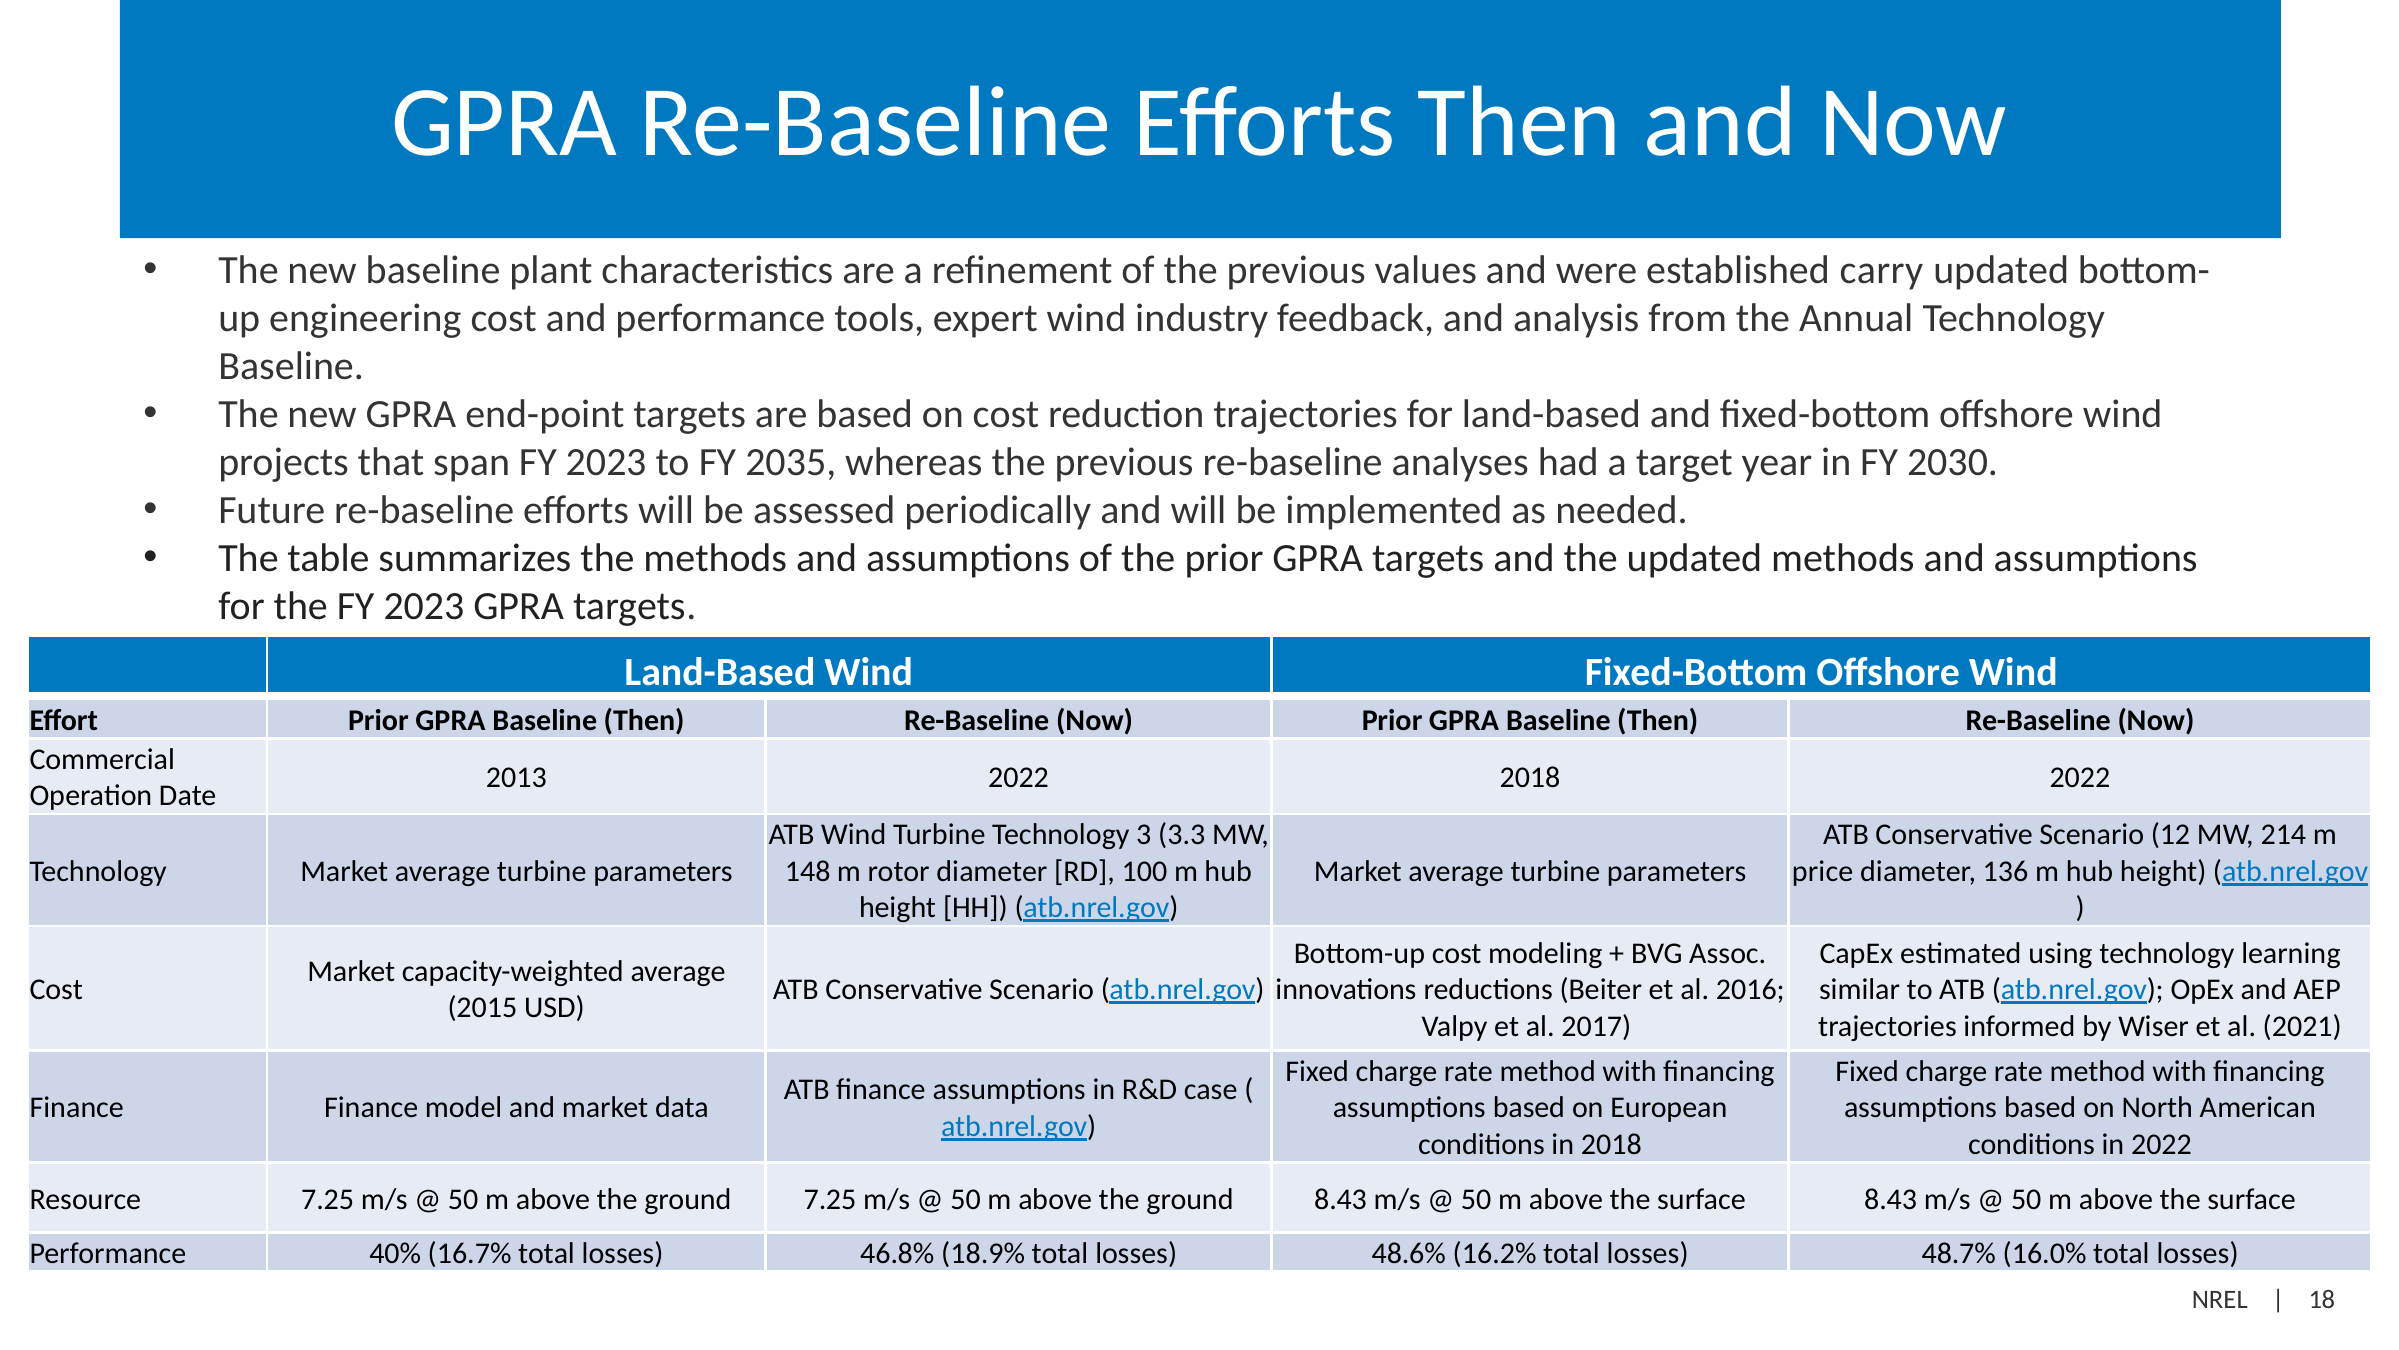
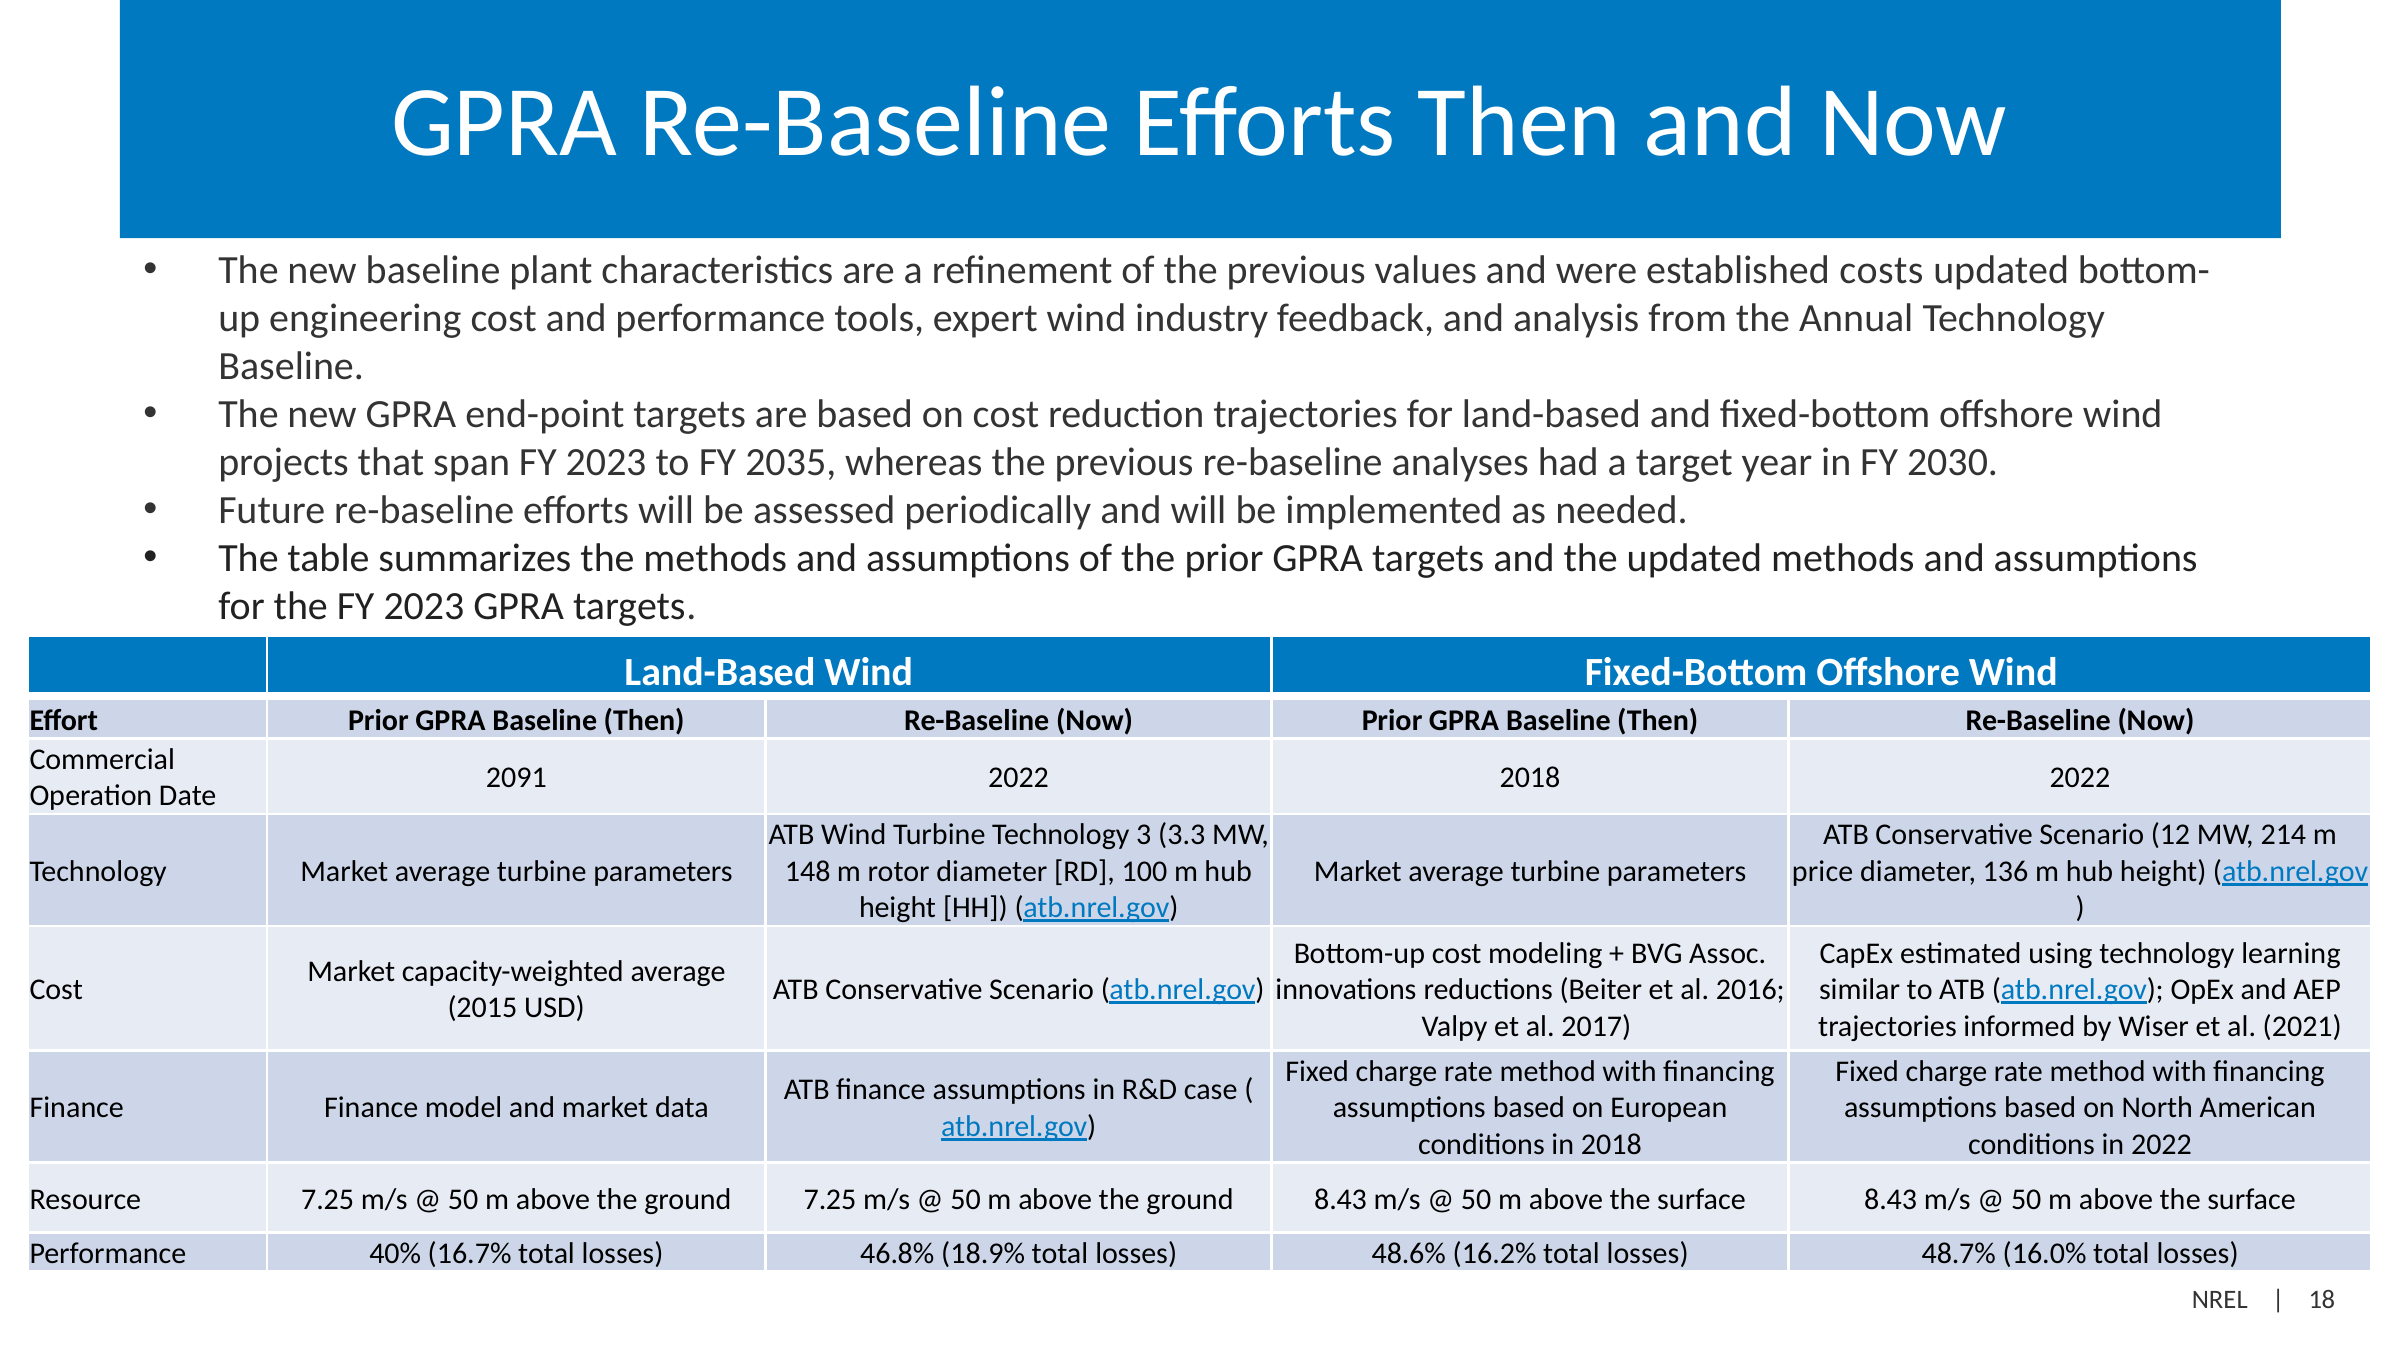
carry: carry -> costs
2013: 2013 -> 2091
